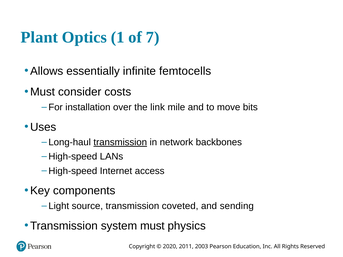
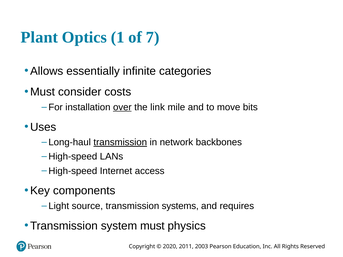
femtocells: femtocells -> categories
over underline: none -> present
coveted: coveted -> systems
sending: sending -> requires
